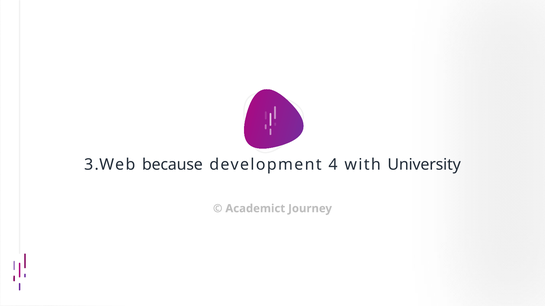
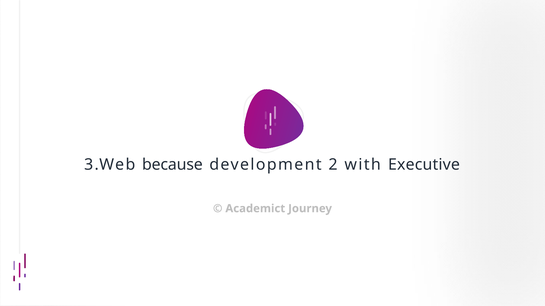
4: 4 -> 2
University: University -> Executive
